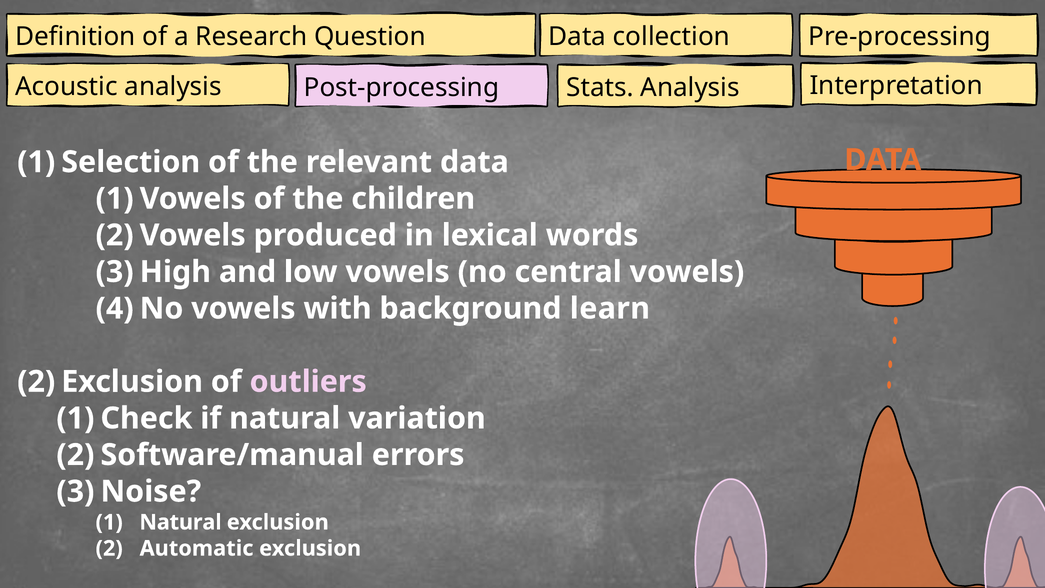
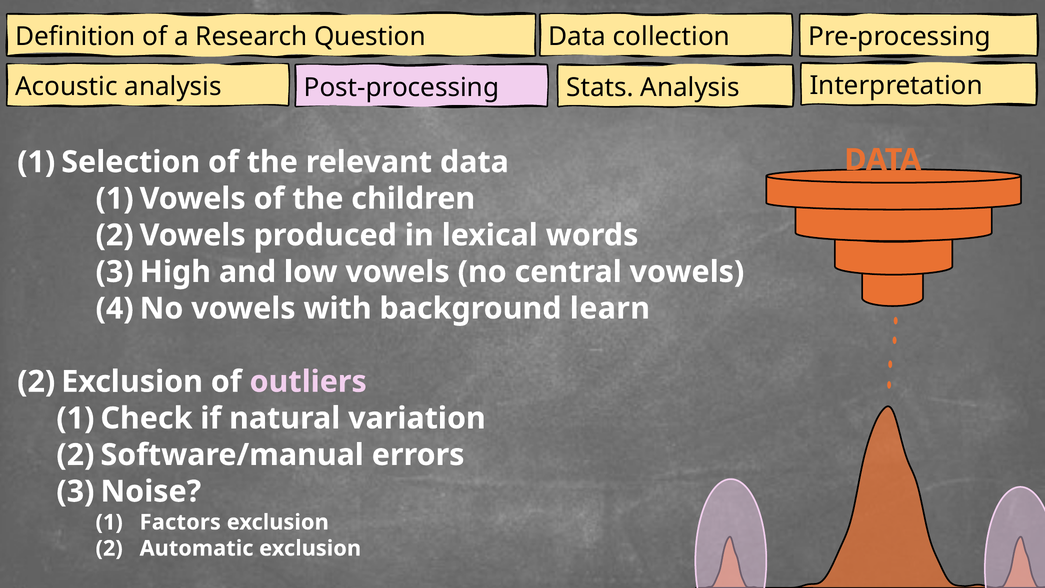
Natural at (180, 522): Natural -> Factors
